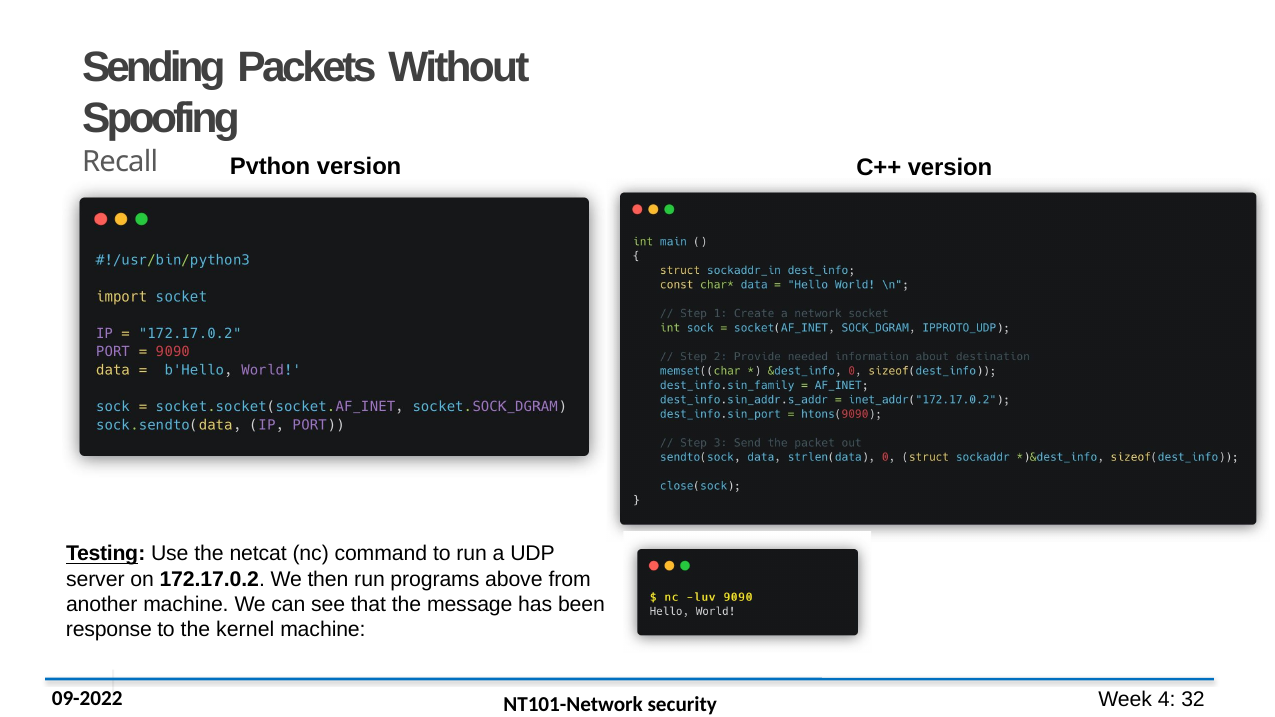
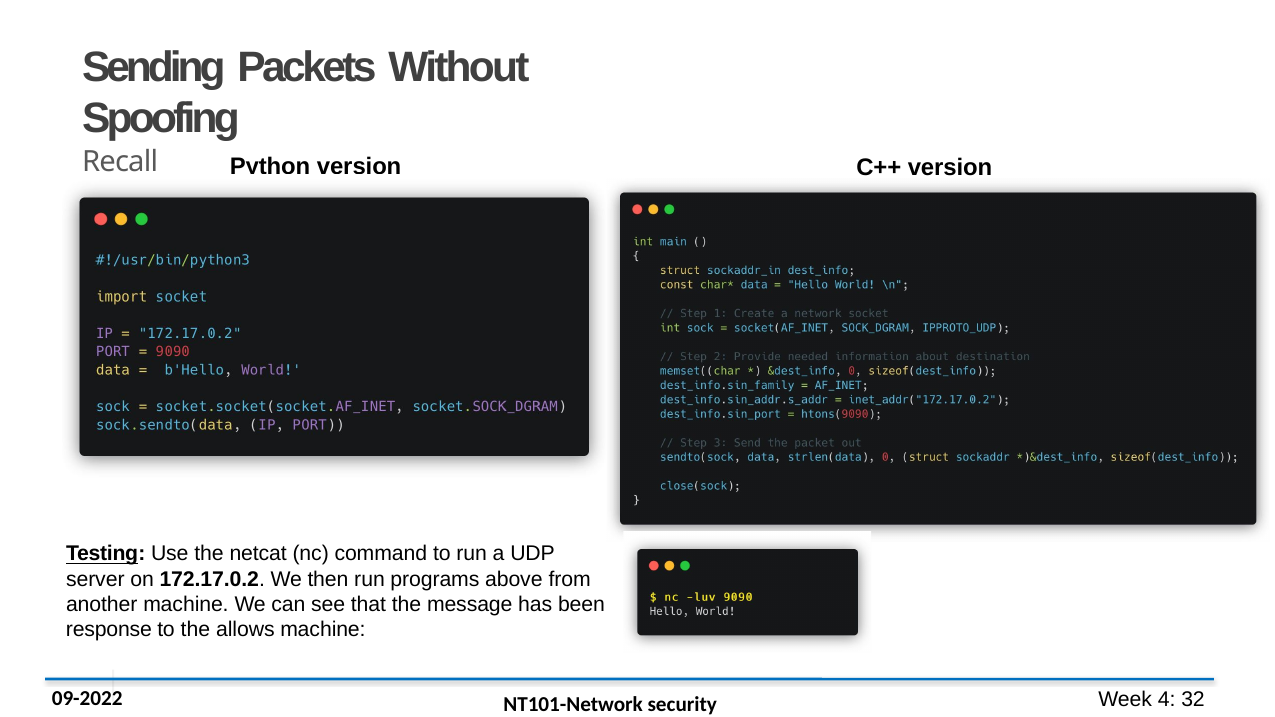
kernel: kernel -> allows
